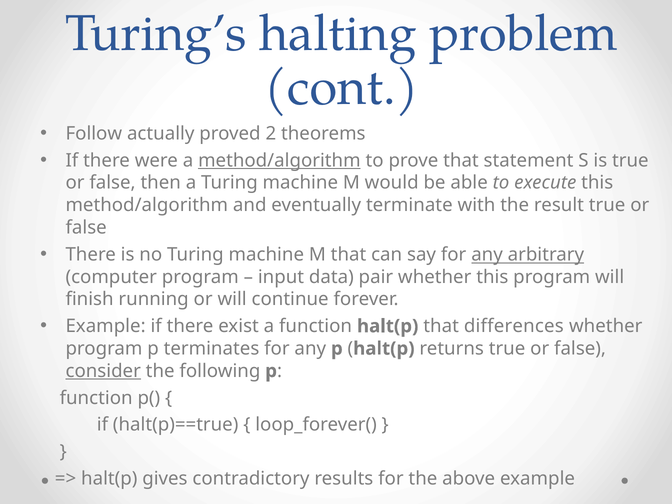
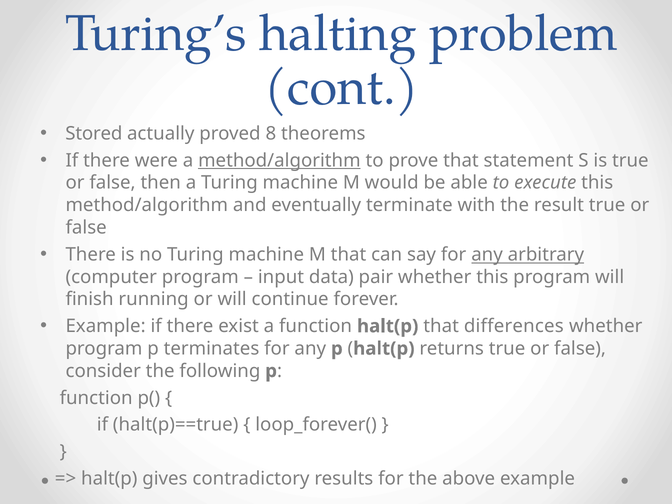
Follow: Follow -> Stored
2: 2 -> 8
consider underline: present -> none
